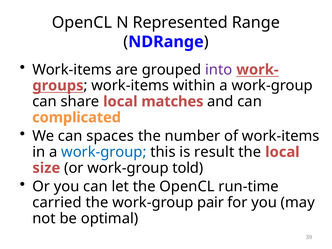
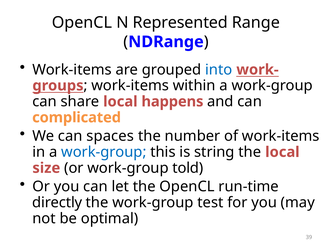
into colour: purple -> blue
matches: matches -> happens
result: result -> string
carried: carried -> directly
pair: pair -> test
